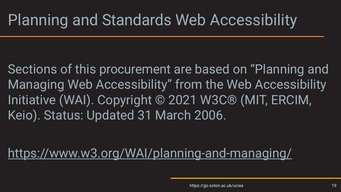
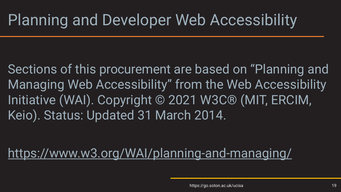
Standards: Standards -> Developer
2006: 2006 -> 2014
